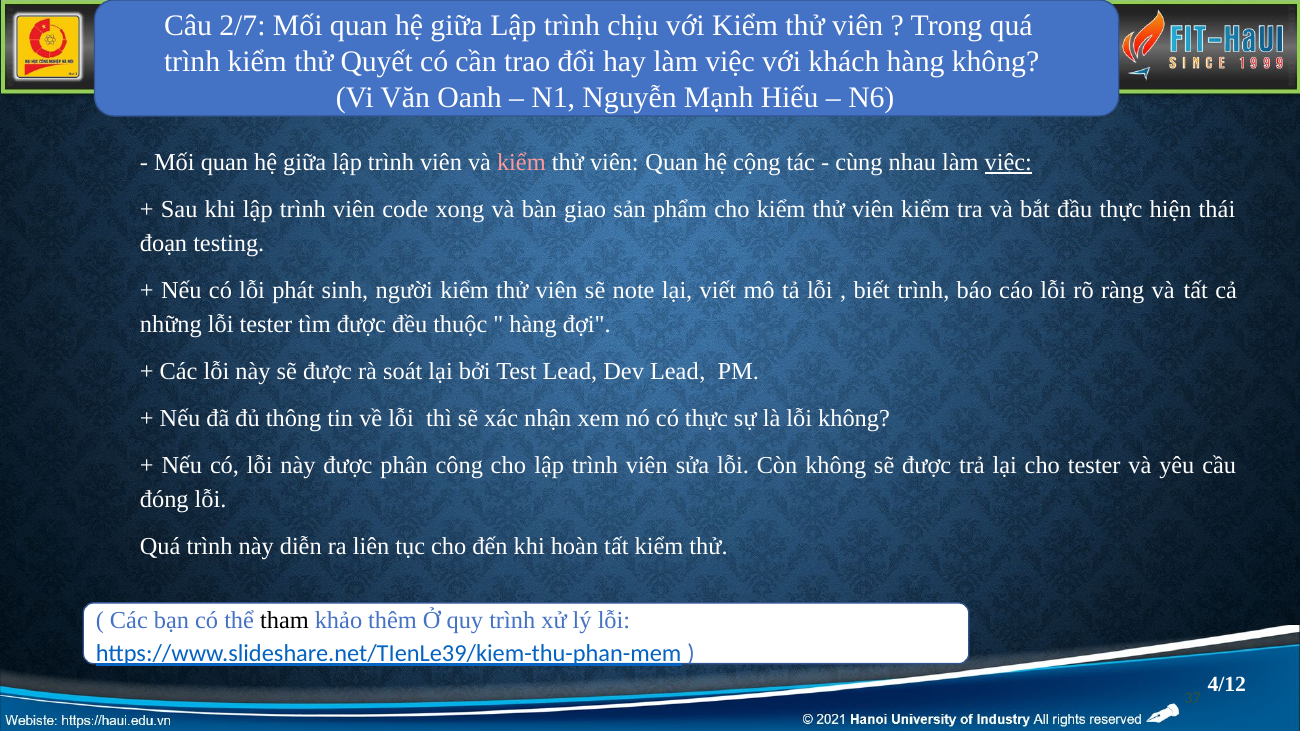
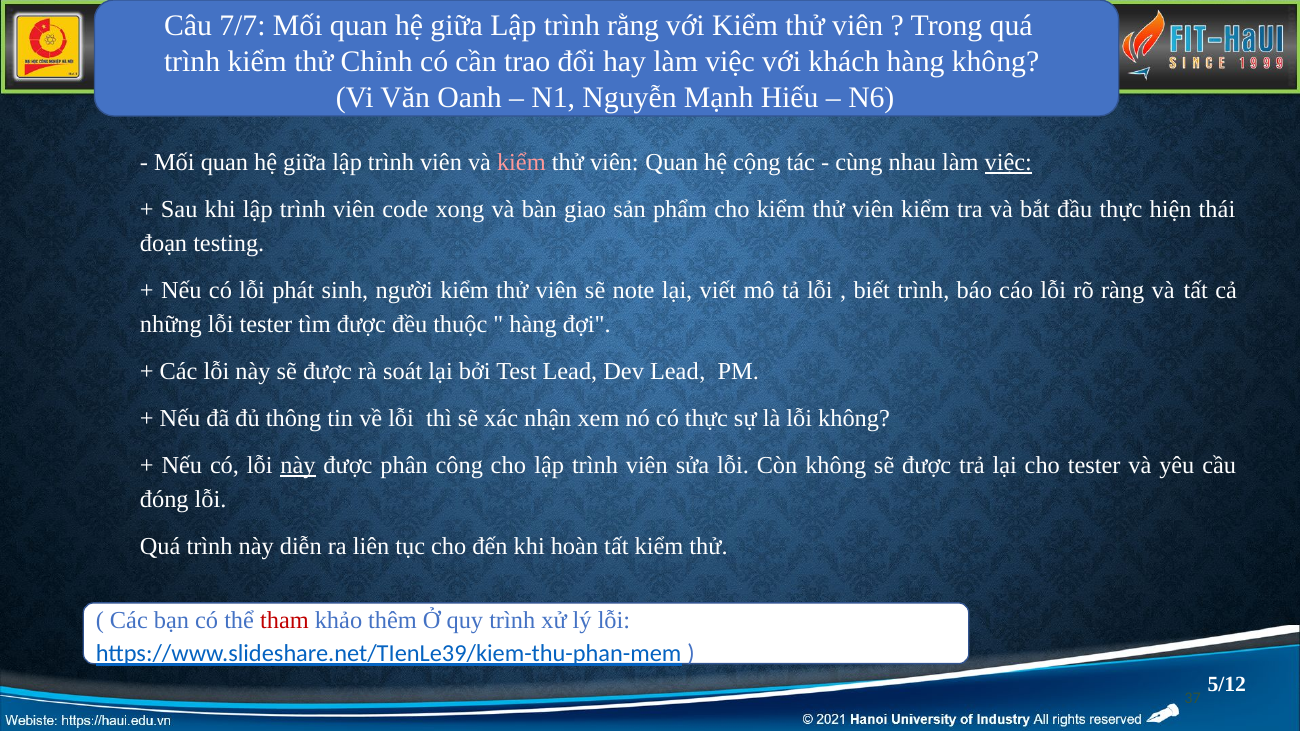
2/7: 2/7 -> 7/7
chịu: chịu -> rằng
Quyết: Quyết -> Chỉnh
này at (298, 466) underline: none -> present
tham colour: black -> red
4/12: 4/12 -> 5/12
